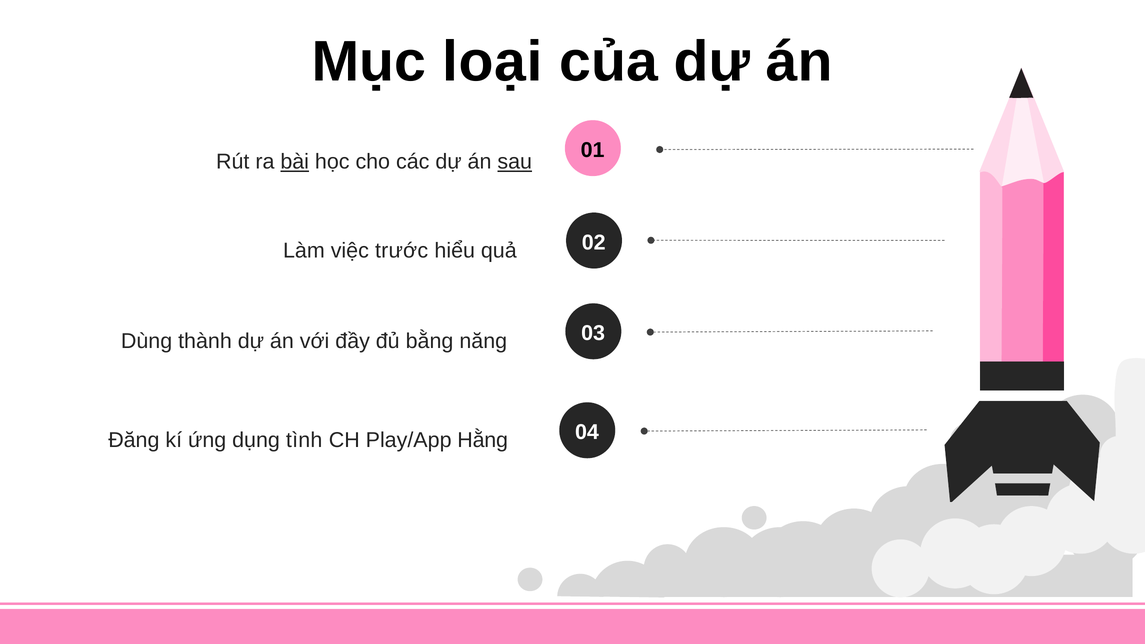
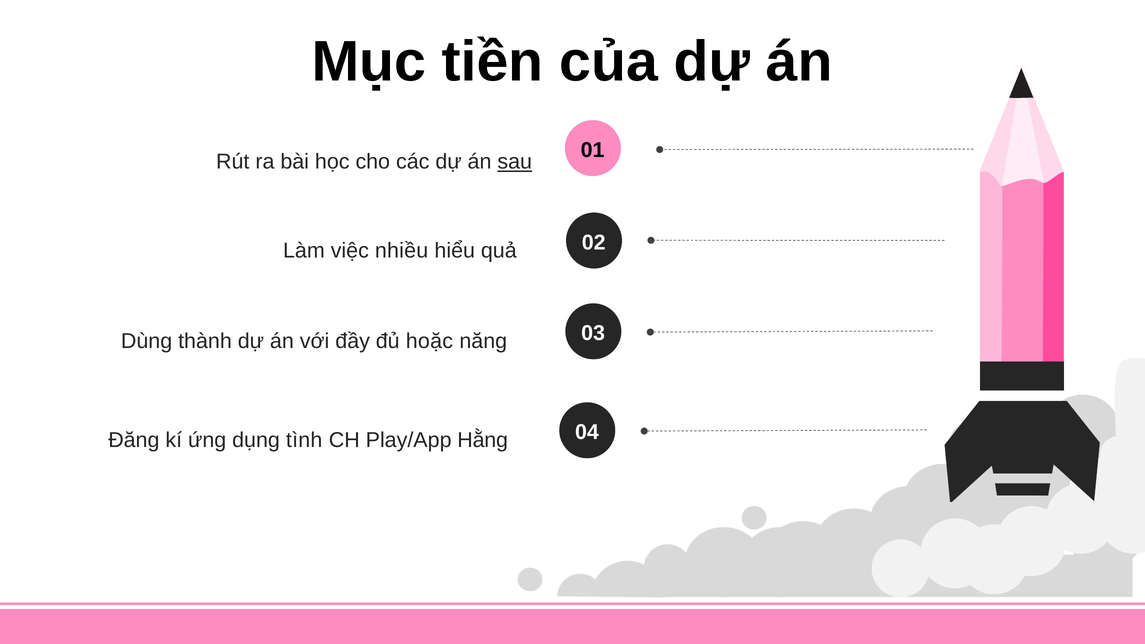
loại: loại -> tiền
bài underline: present -> none
trước: trước -> nhiều
bằng: bằng -> hoặc
